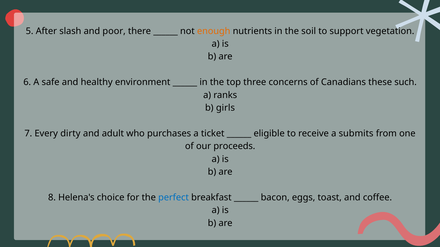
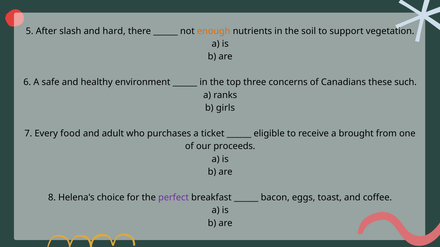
poor: poor -> hard
dirty: dirty -> food
submits: submits -> brought
perfect colour: blue -> purple
